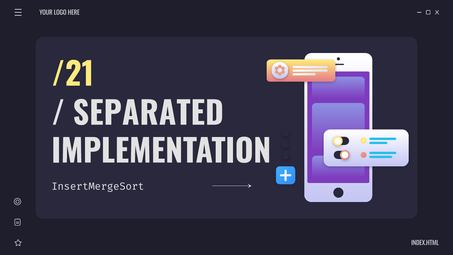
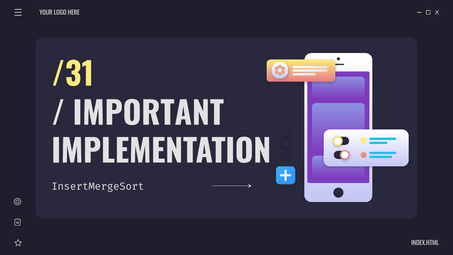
/21: /21 -> /31
SEPARATED: SEPARATED -> IMPORTANT
